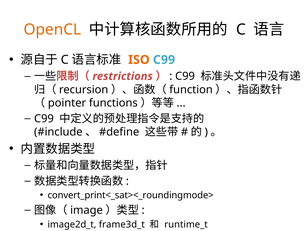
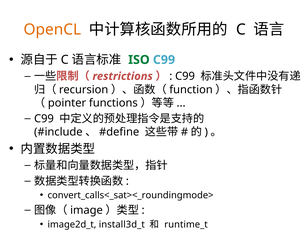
ISO colour: orange -> green
convert_print<_sat><_roundingmode>: convert_print<_sat><_roundingmode> -> convert_calls<_sat><_roundingmode>
frame3d_t: frame3d_t -> install3d_t
